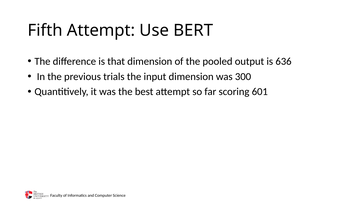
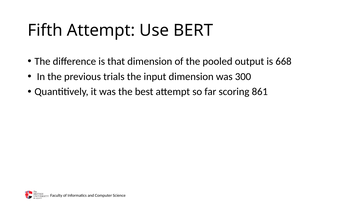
636: 636 -> 668
601: 601 -> 861
